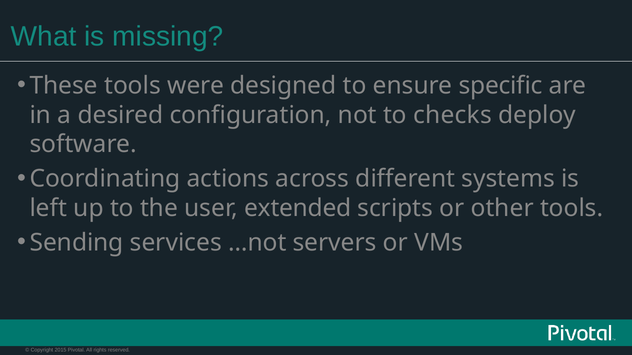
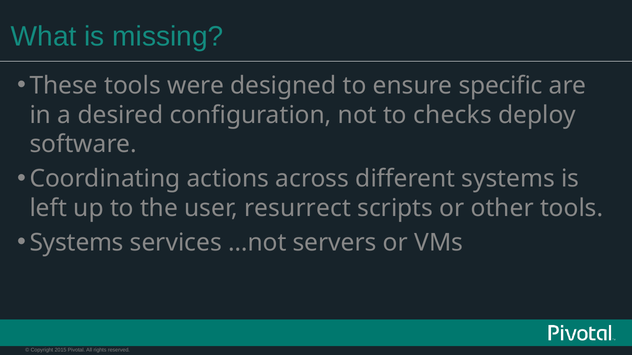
extended: extended -> resurrect
Sending at (77, 243): Sending -> Systems
